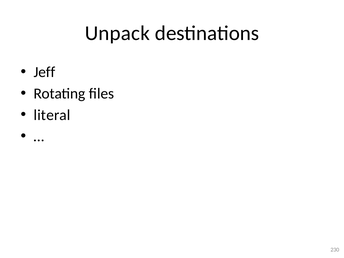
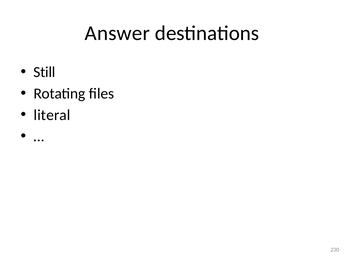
Unpack: Unpack -> Answer
Jeff: Jeff -> Still
